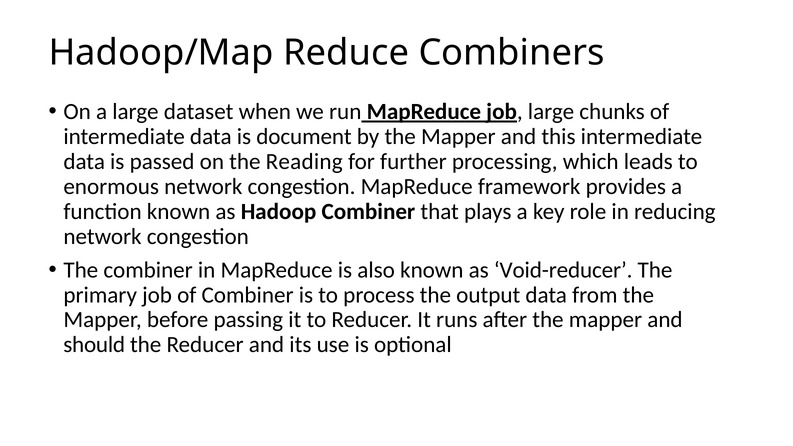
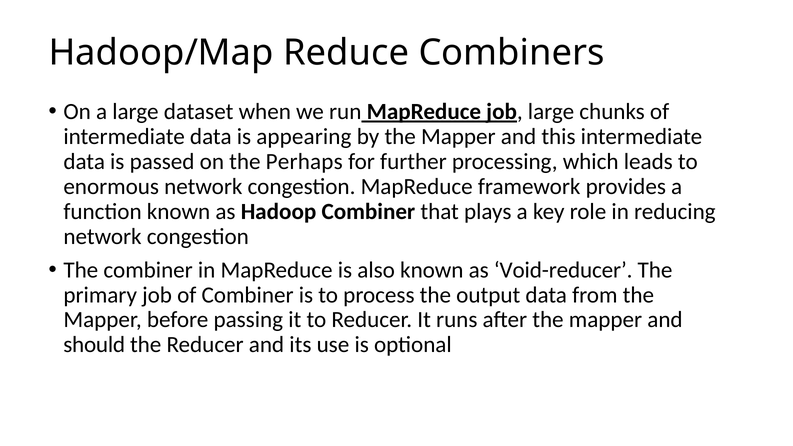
document: document -> appearing
Reading: Reading -> Perhaps
